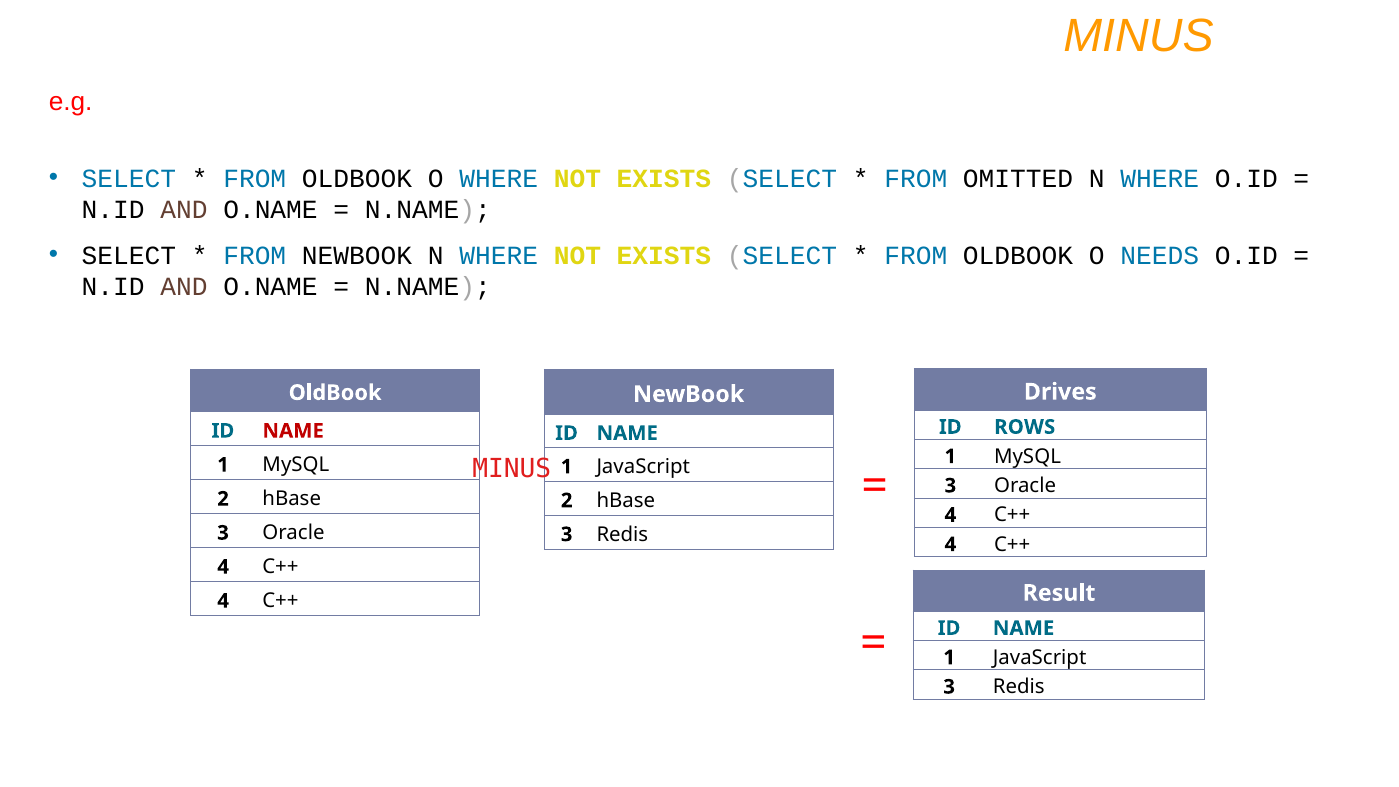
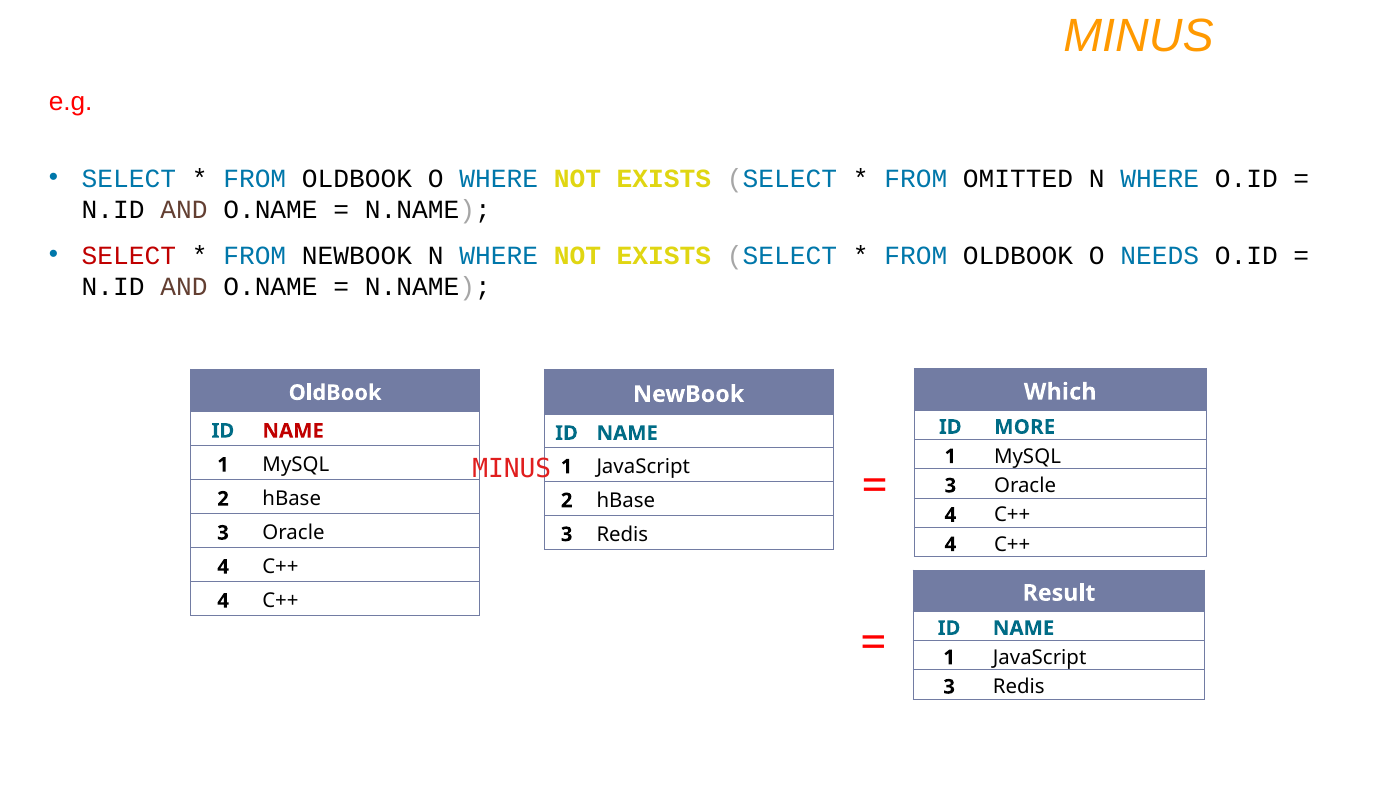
SELECT at (129, 255) colour: black -> red
Drives: Drives -> Which
ROWS: ROWS -> MORE
